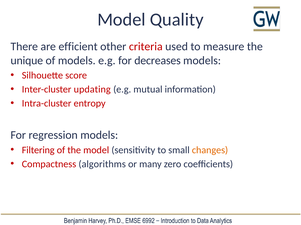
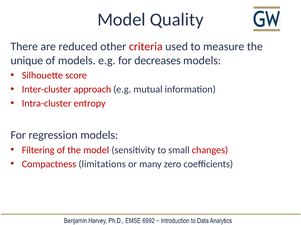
efficient: efficient -> reduced
updating: updating -> approach
changes colour: orange -> red
algorithms: algorithms -> limitations
